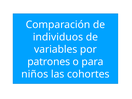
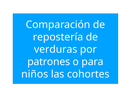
individuos: individuos -> repostería
variables: variables -> verduras
